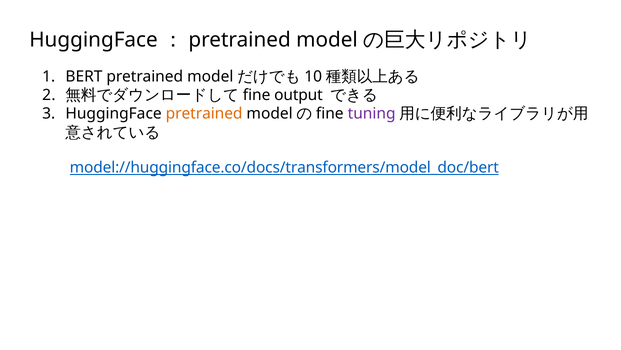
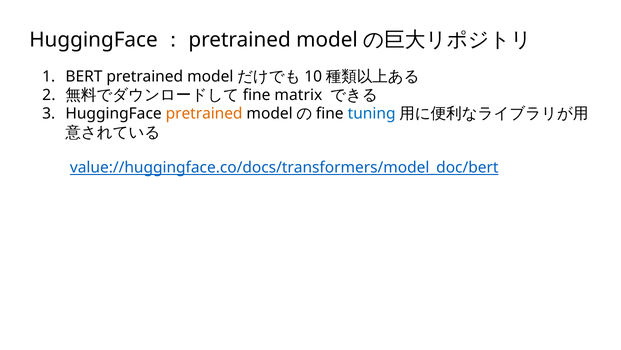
output: output -> matrix
tuning colour: purple -> blue
model://huggingface.co/docs/transformers/model_doc/bert: model://huggingface.co/docs/transformers/model_doc/bert -> value://huggingface.co/docs/transformers/model_doc/bert
